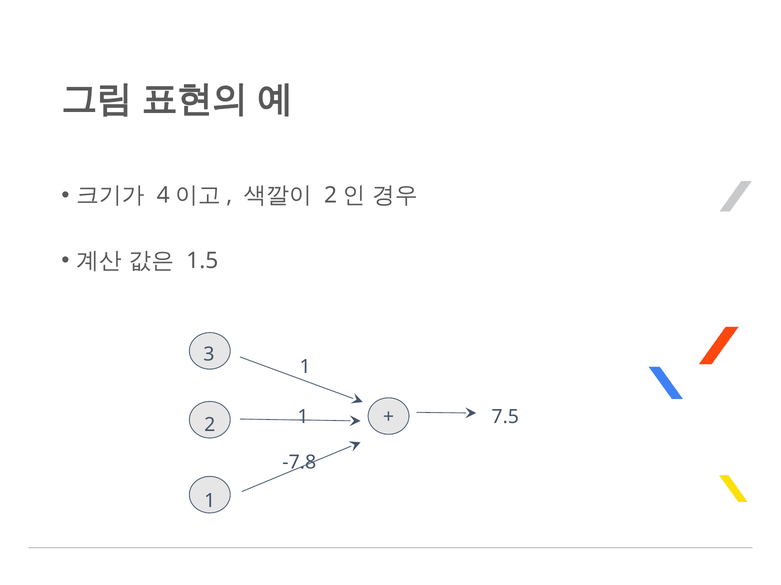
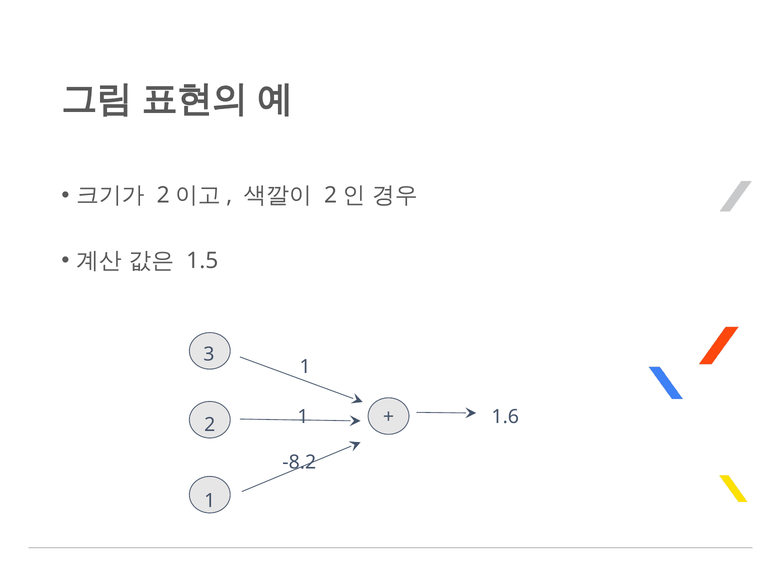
4 at (163, 196): 4 -> 2
7.5: 7.5 -> 1.6
-7.8: -7.8 -> -8.2
